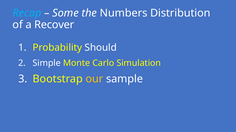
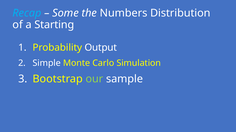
Recover: Recover -> Starting
Should: Should -> Output
our colour: yellow -> light green
